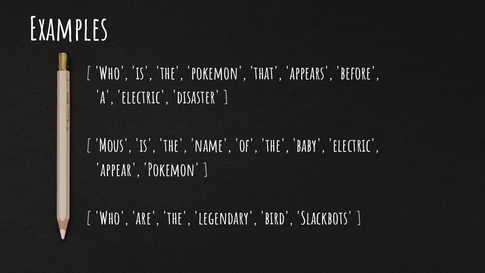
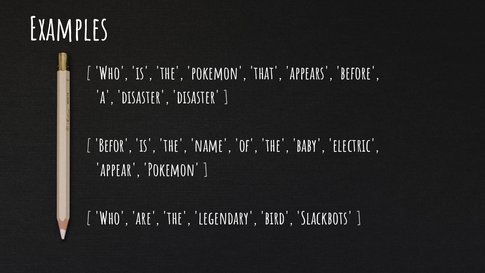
a electric: electric -> disaster
Mous: Mous -> Befor
